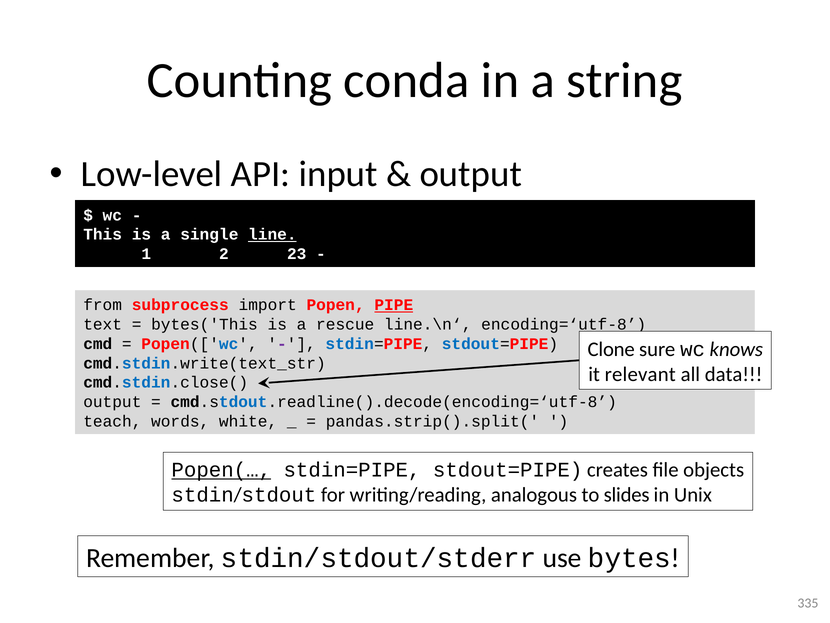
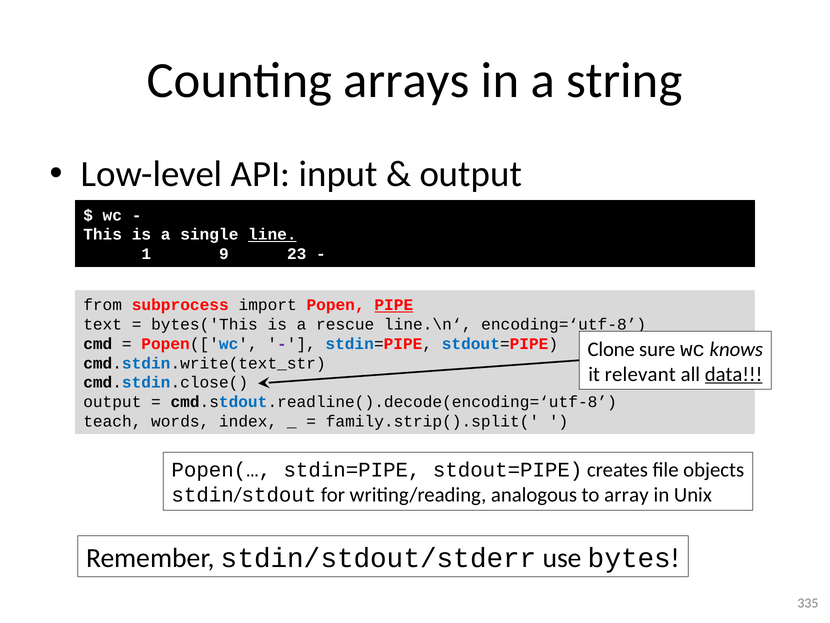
conda: conda -> arrays
2: 2 -> 9
data underline: none -> present
white: white -> index
pandas.strip().split(: pandas.strip().split( -> family.strip().split(
Popen(… underline: present -> none
slides: slides -> array
